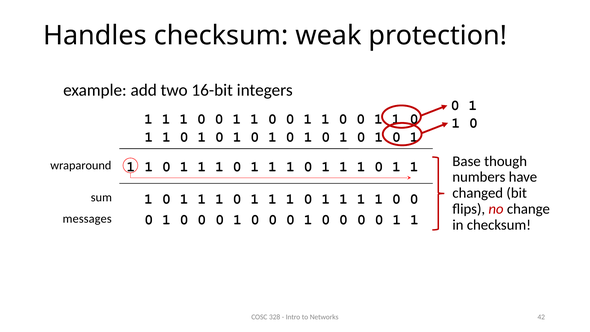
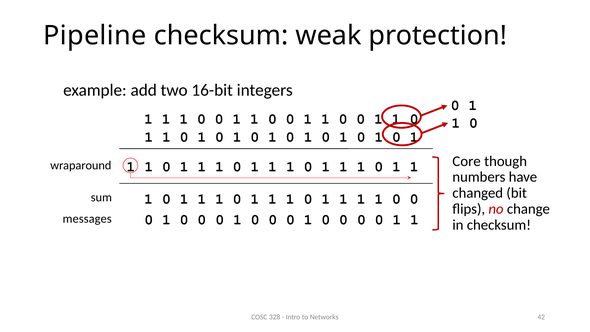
Handles: Handles -> Pipeline
Base: Base -> Core
